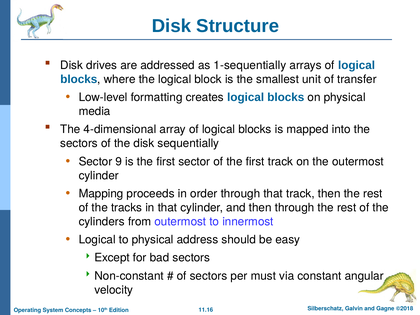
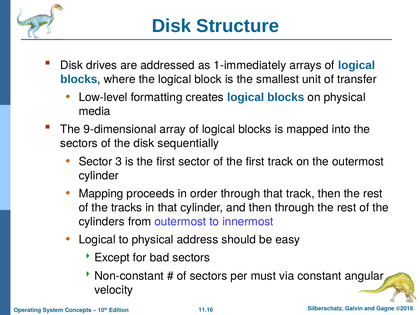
1-sequentially: 1-sequentially -> 1-immediately
4-dimensional: 4-dimensional -> 9-dimensional
9: 9 -> 3
